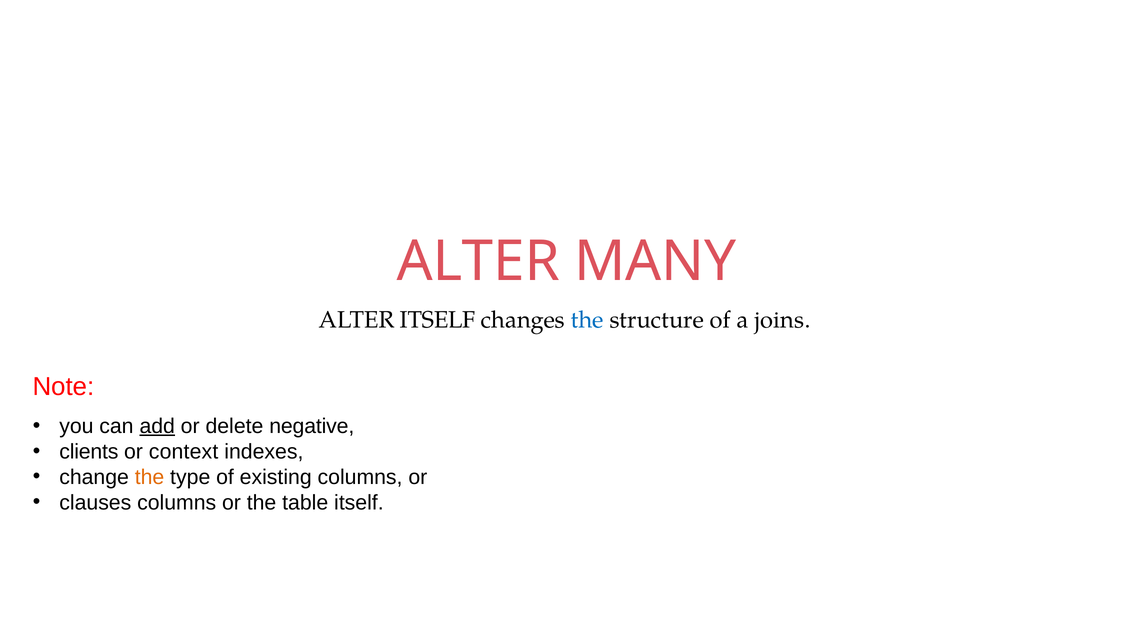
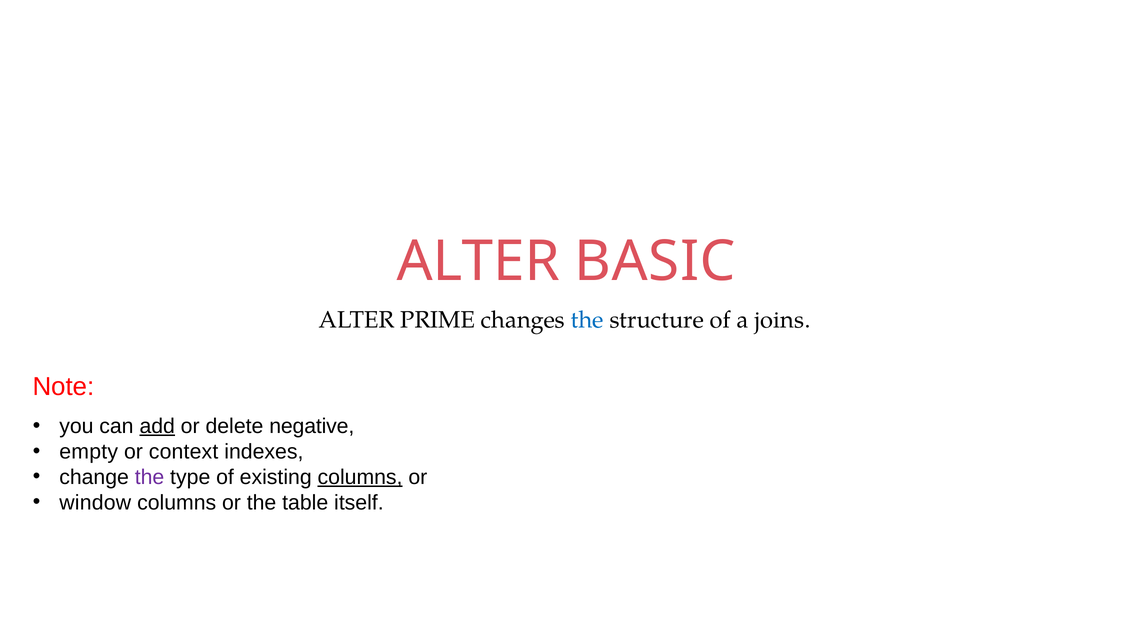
MANY: MANY -> BASIC
ALTER ITSELF: ITSELF -> PRIME
clients: clients -> empty
the at (150, 477) colour: orange -> purple
columns at (360, 477) underline: none -> present
clauses: clauses -> window
